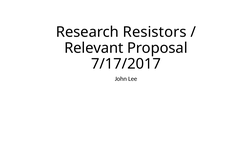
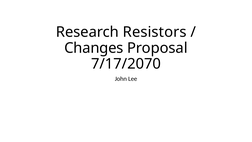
Relevant: Relevant -> Changes
7/17/2017: 7/17/2017 -> 7/17/2070
